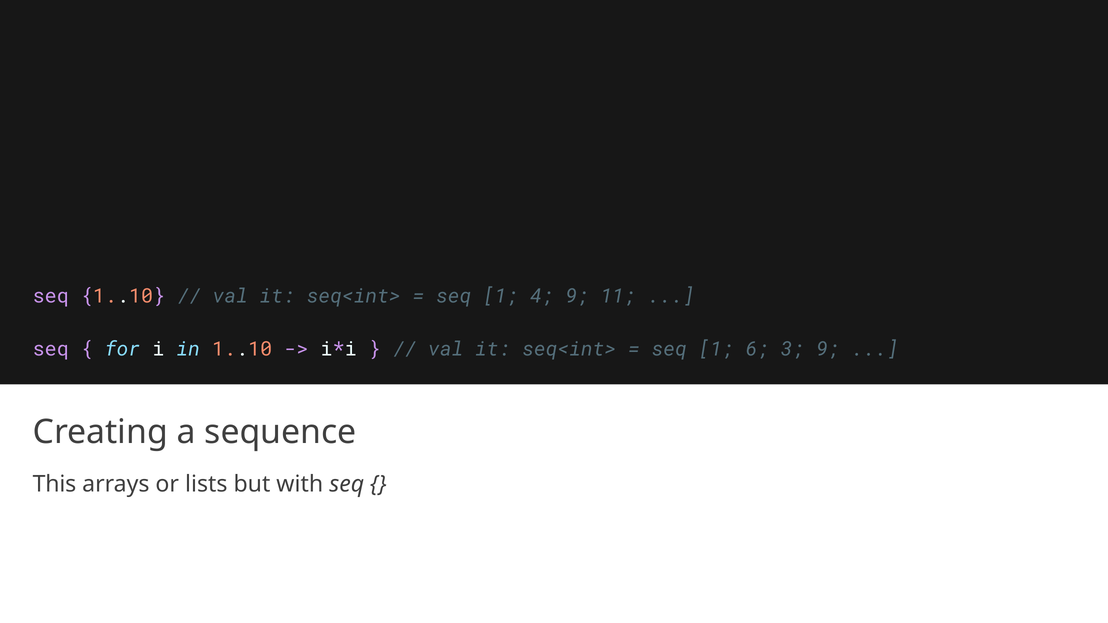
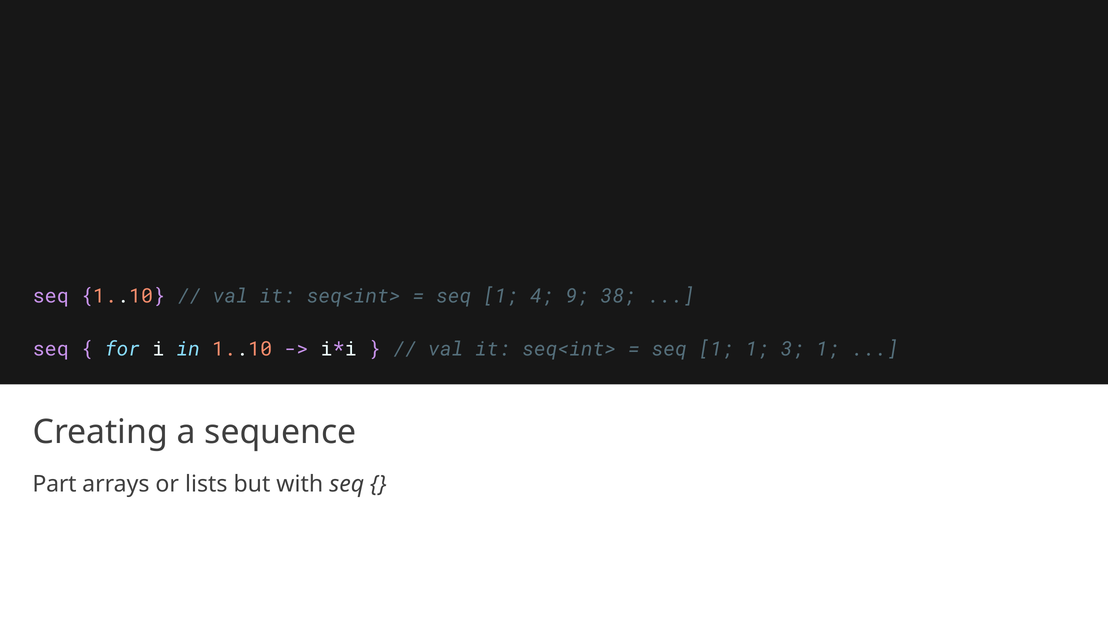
11: 11 -> 38
1 6: 6 -> 1
3 9: 9 -> 1
This: This -> Part
